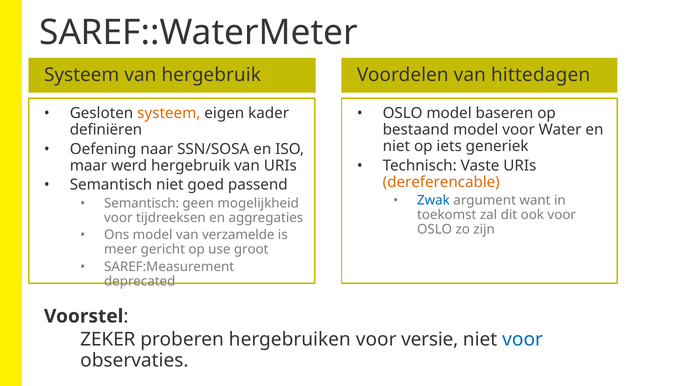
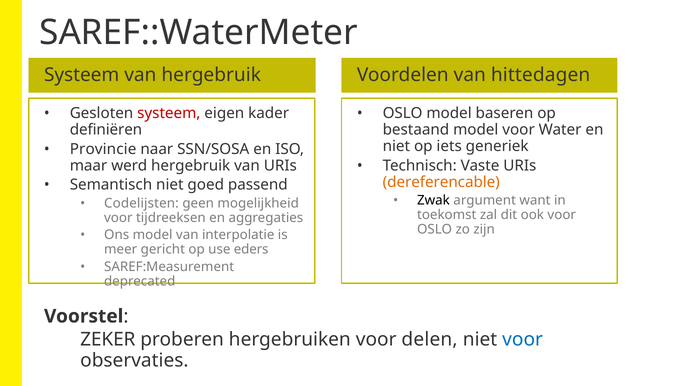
systeem at (169, 114) colour: orange -> red
Oefening: Oefening -> Provincie
Zwak colour: blue -> black
Semantisch at (142, 203): Semantisch -> Codelijsten
verzamelde: verzamelde -> interpolatie
groot: groot -> eders
versie: versie -> delen
